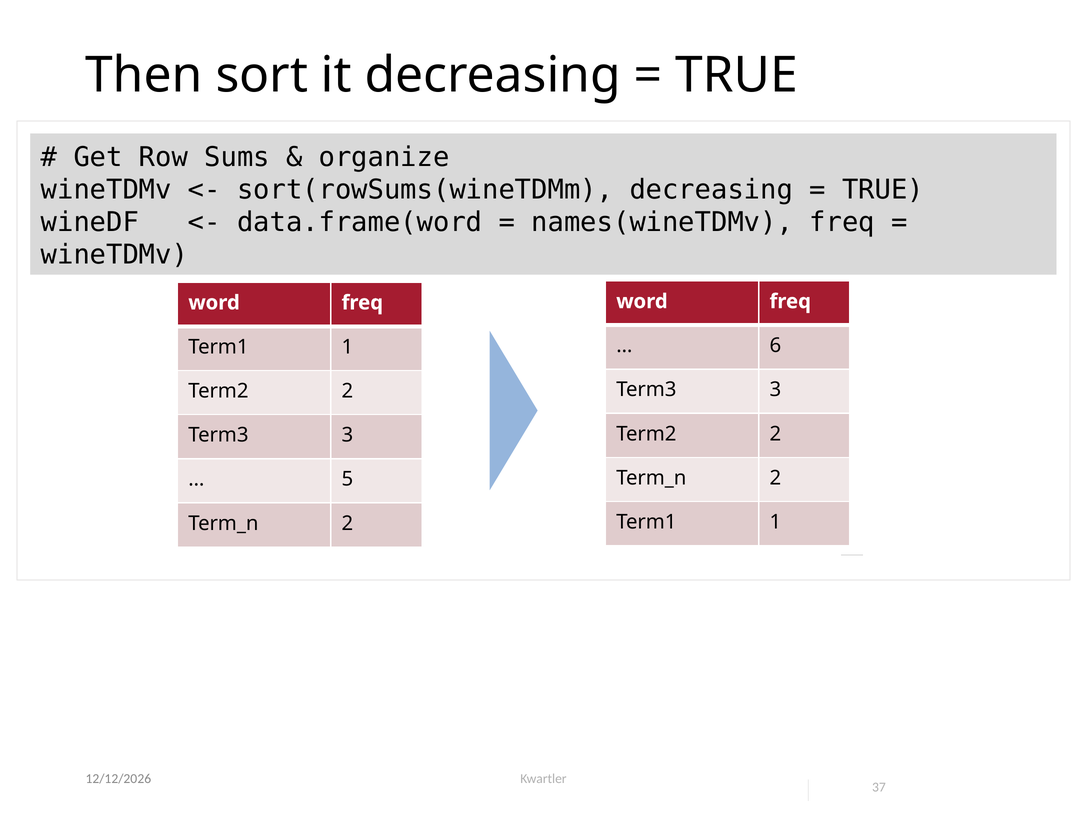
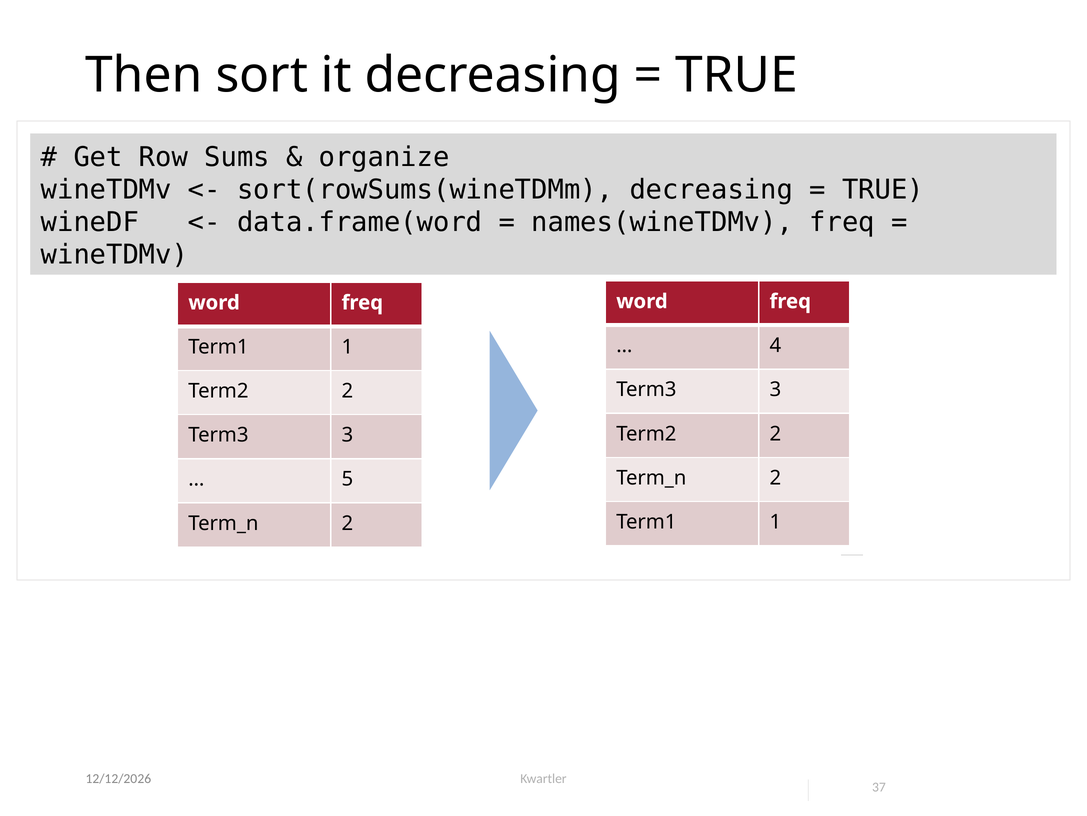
6: 6 -> 4
